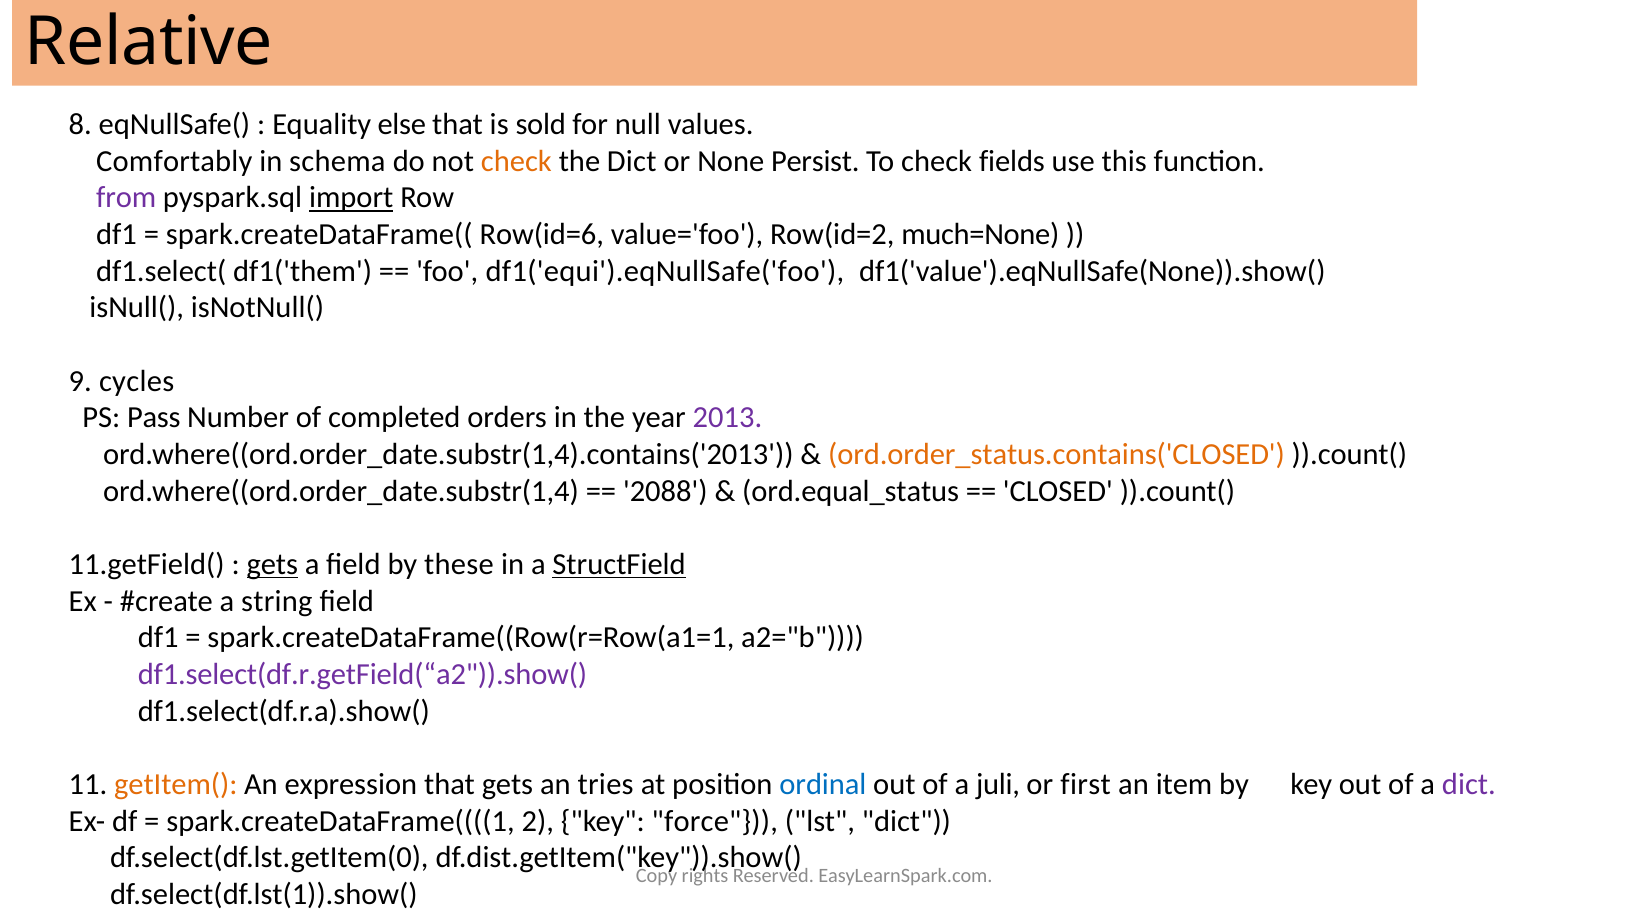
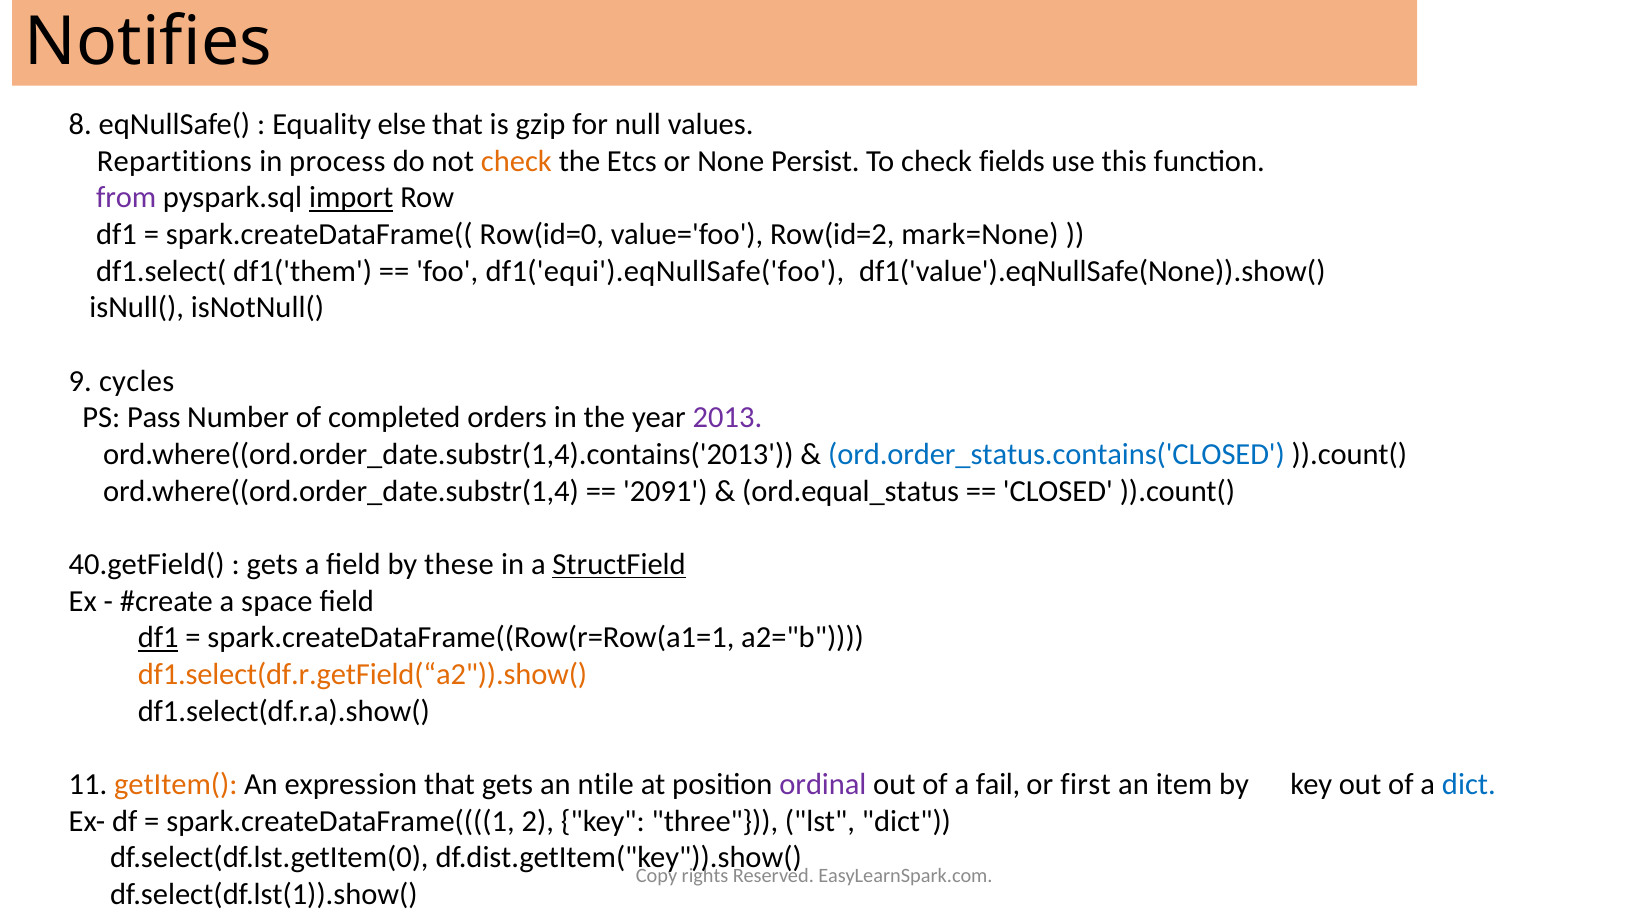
Relative: Relative -> Notifies
sold: sold -> gzip
Comfortably: Comfortably -> Repartitions
schema: schema -> process
the Dict: Dict -> Etcs
Row(id=6: Row(id=6 -> Row(id=0
much=None: much=None -> mark=None
ord.order_status.contains('CLOSED colour: orange -> blue
2088: 2088 -> 2091
11.getField(: 11.getField( -> 40.getField(
gets at (272, 564) underline: present -> none
string: string -> space
df1 at (158, 637) underline: none -> present
df1.select(df.r.getField(“a2")).show( colour: purple -> orange
tries: tries -> ntile
ordinal colour: blue -> purple
juli: juli -> fail
dict at (1469, 784) colour: purple -> blue
force: force -> three
